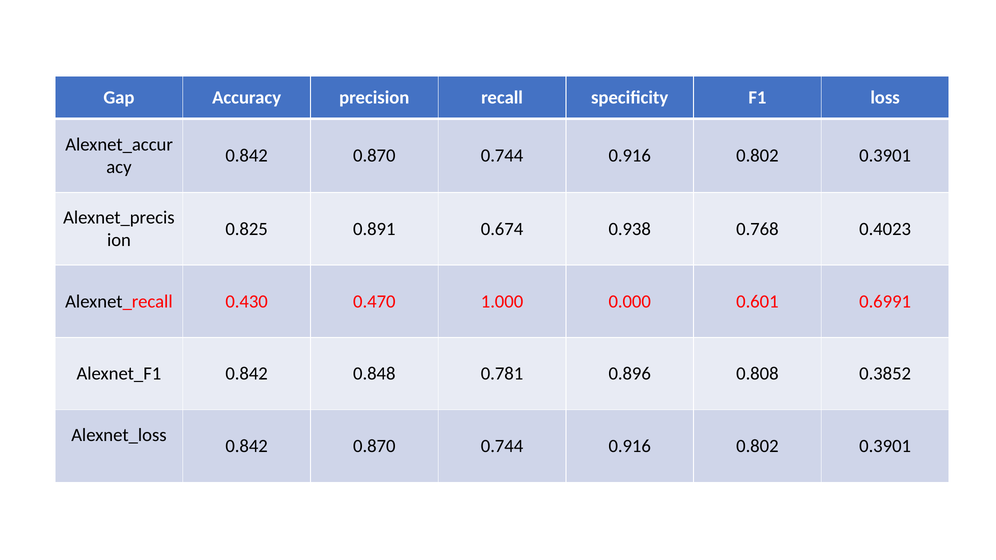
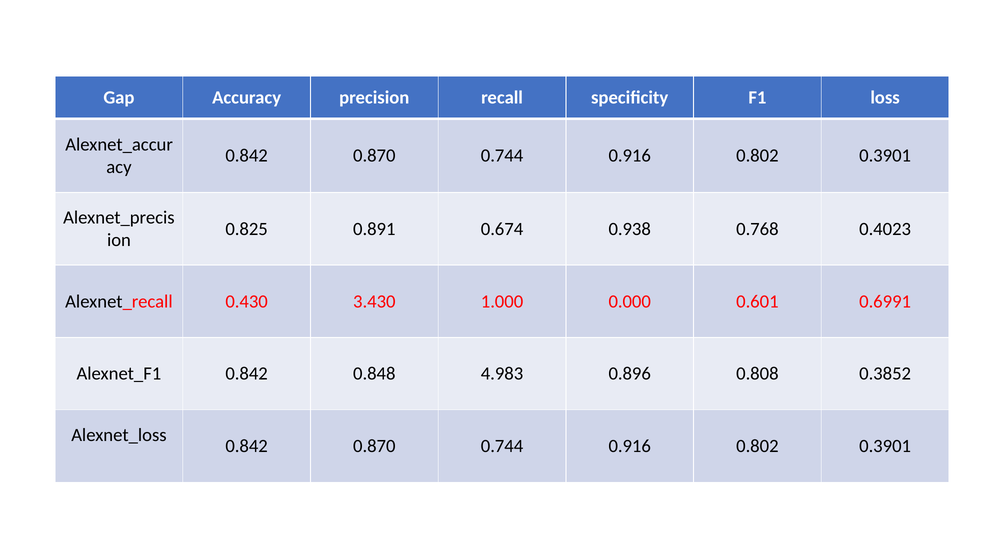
0.470: 0.470 -> 3.430
0.781: 0.781 -> 4.983
